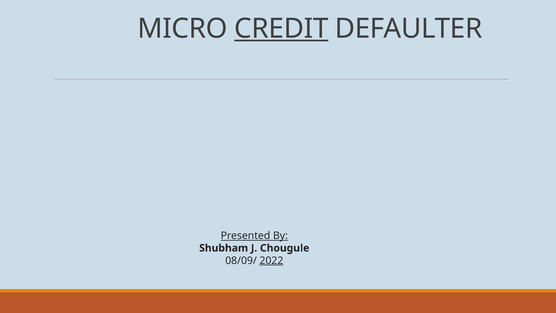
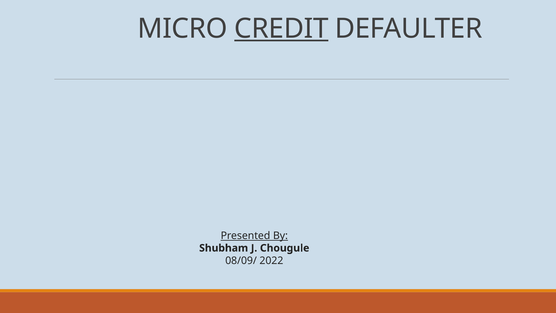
2022 underline: present -> none
